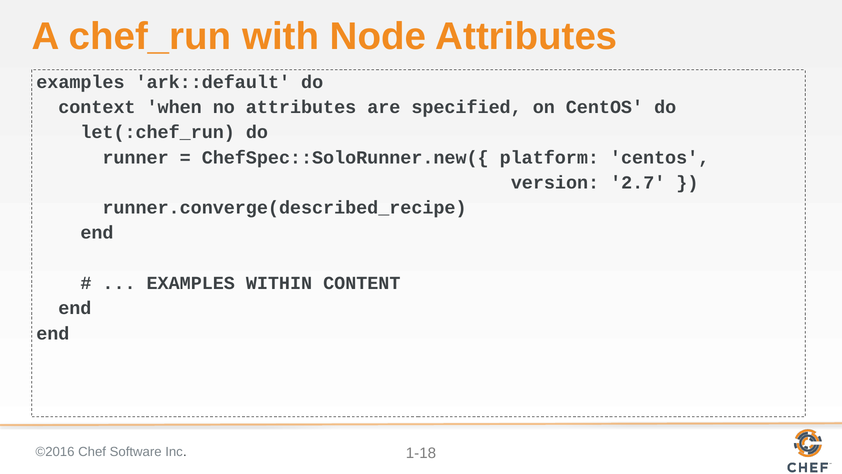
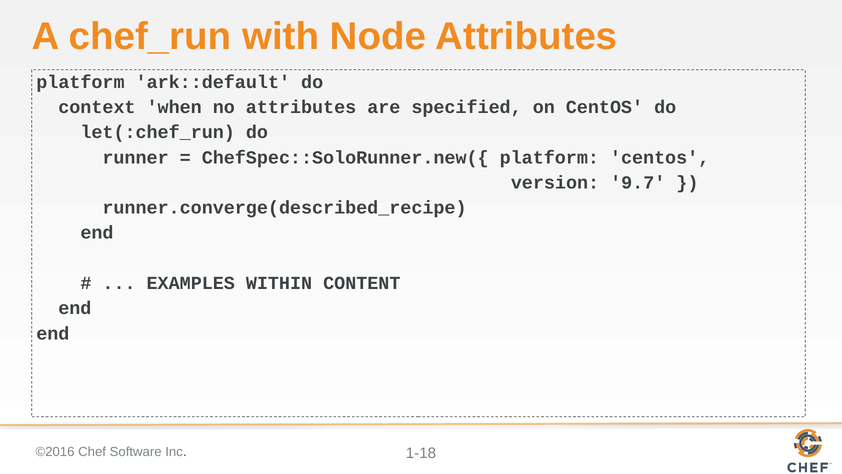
examples at (80, 82): examples -> platform
2.7: 2.7 -> 9.7
